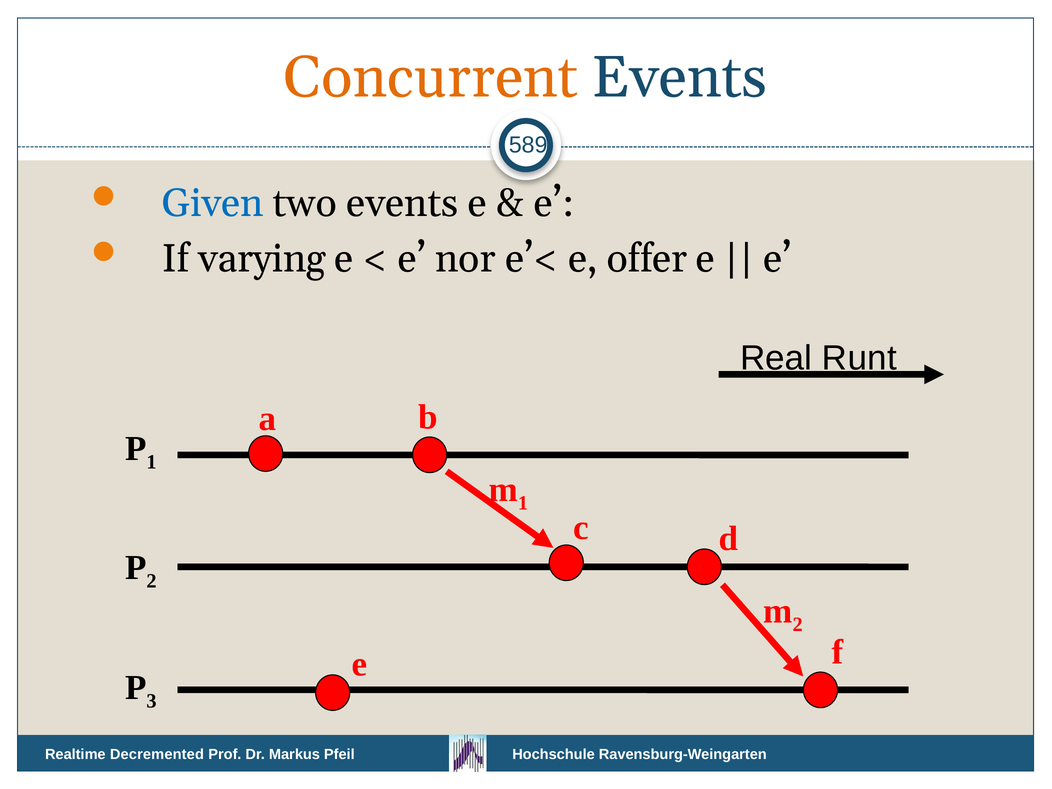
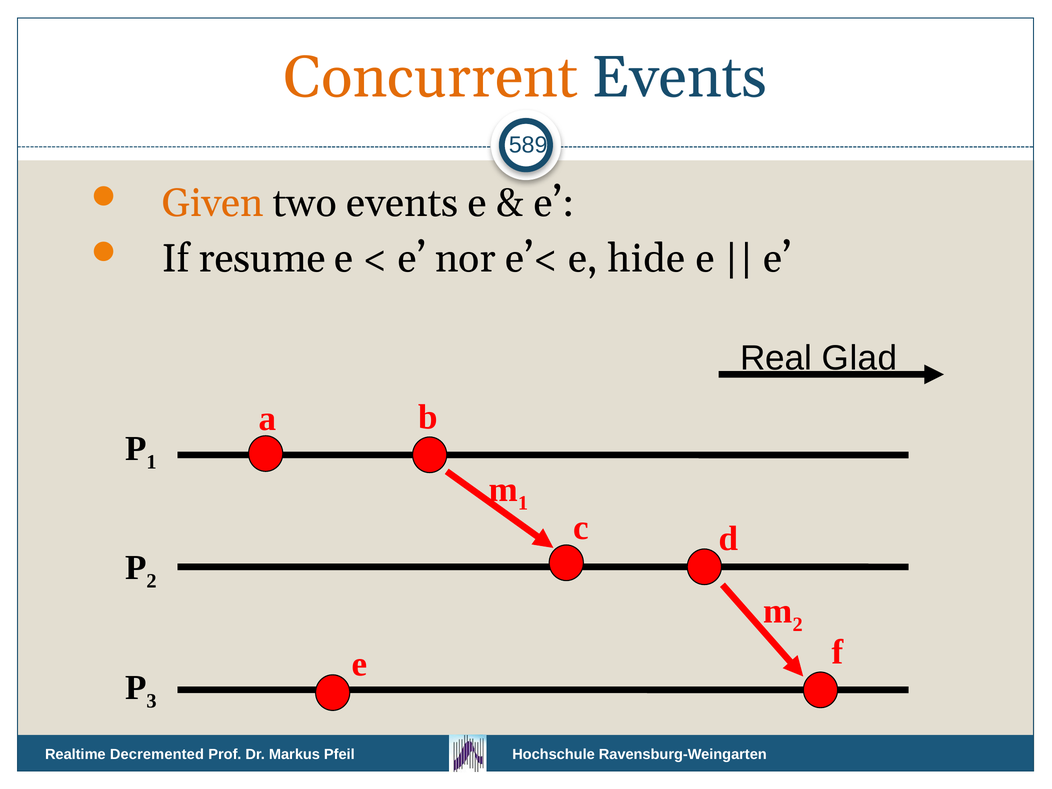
Given colour: blue -> orange
varying: varying -> resume
offer: offer -> hide
Runt: Runt -> Glad
